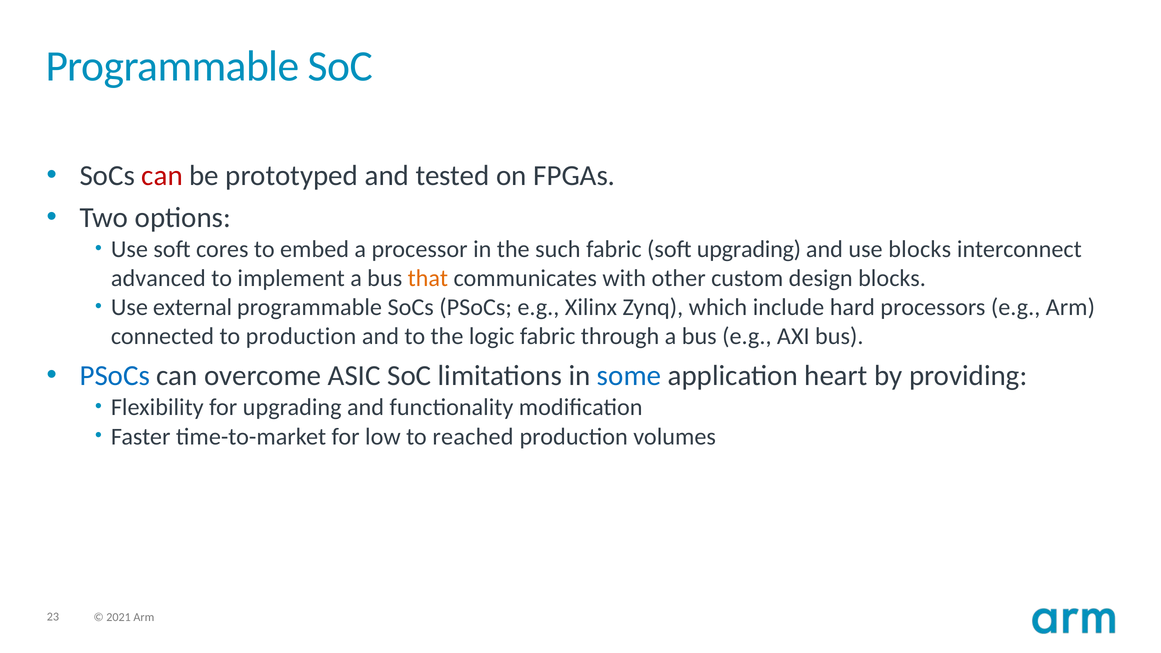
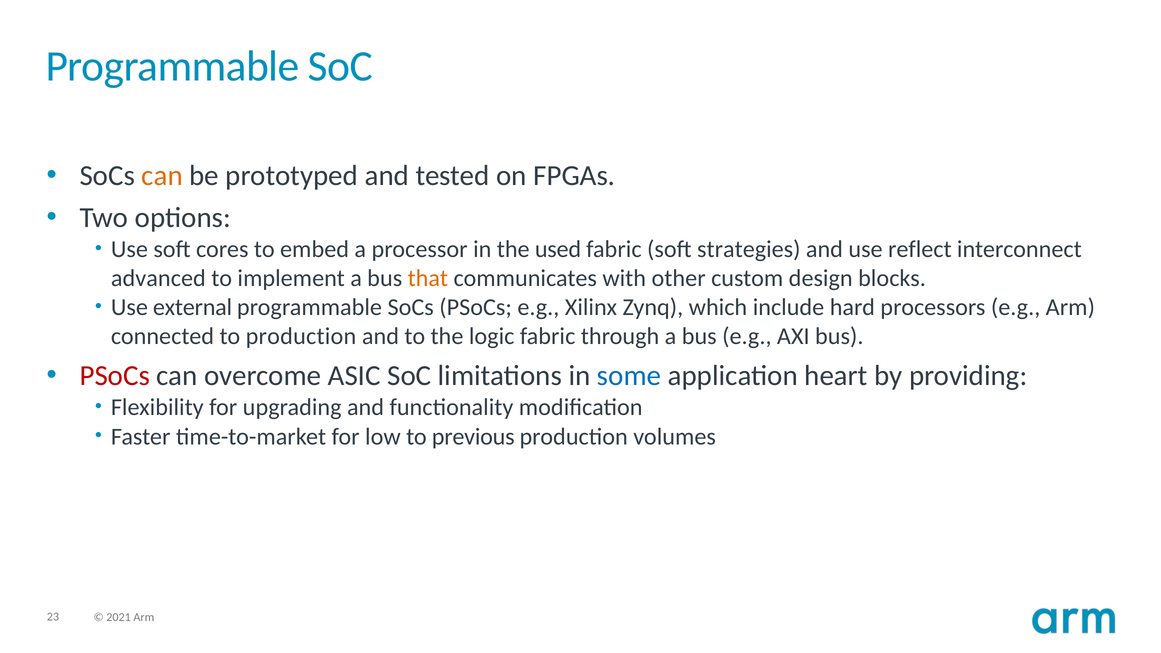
can at (162, 176) colour: red -> orange
such: such -> used
soft upgrading: upgrading -> strategies
use blocks: blocks -> reflect
PSoCs at (115, 376) colour: blue -> red
reached: reached -> previous
